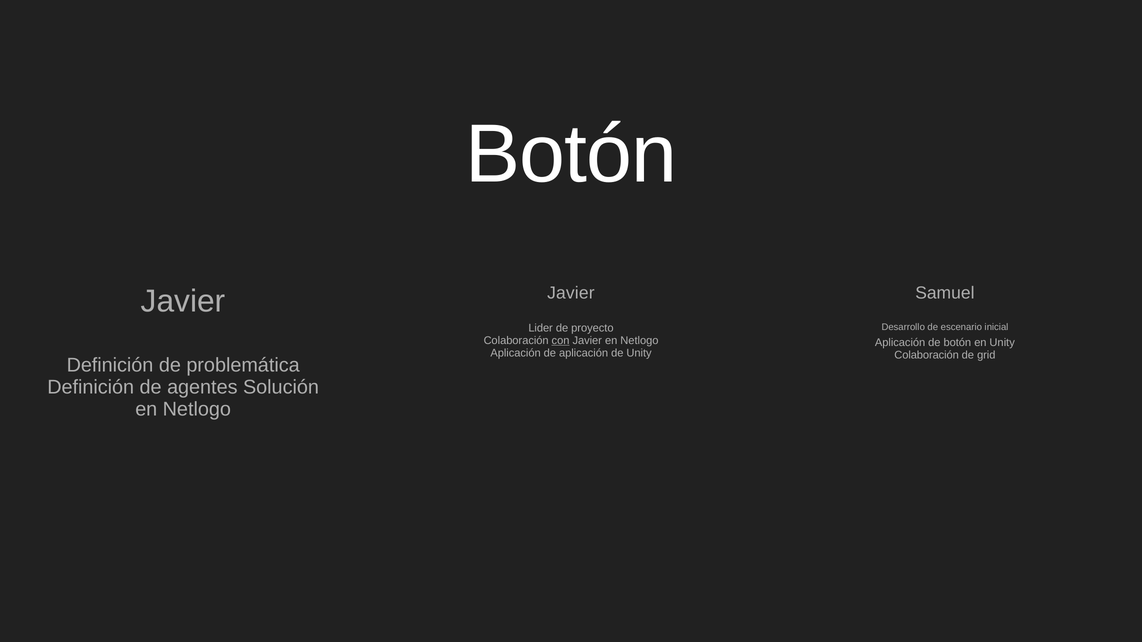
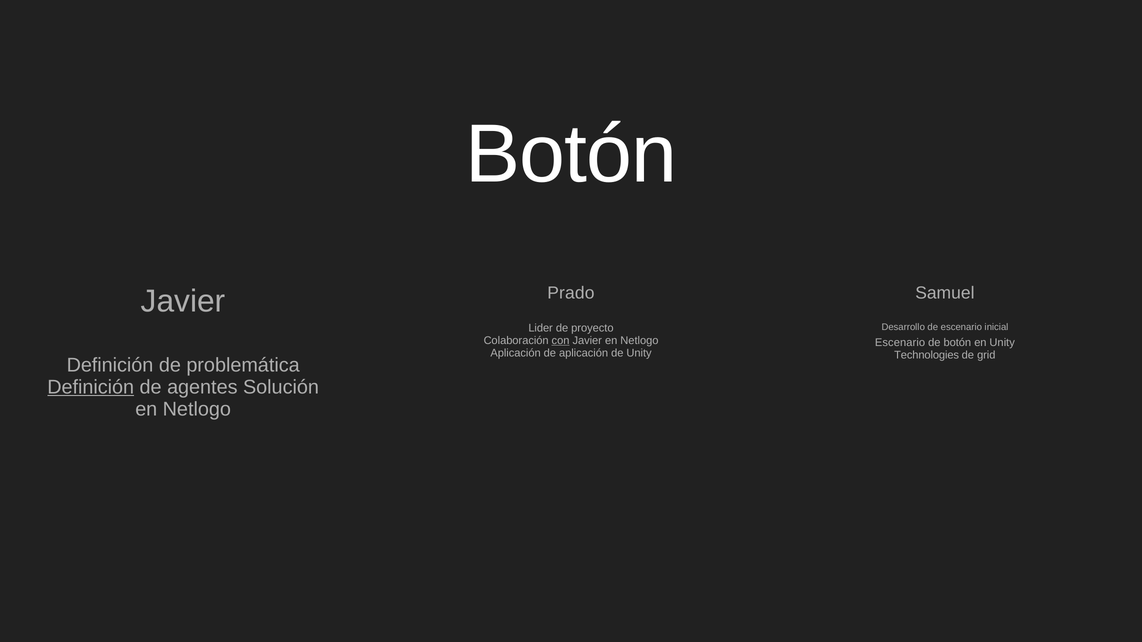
Javier at (571, 293): Javier -> Prado
Aplicación at (900, 343): Aplicación -> Escenario
Colaboración at (927, 355): Colaboración -> Technologies
Definición at (91, 387) underline: none -> present
